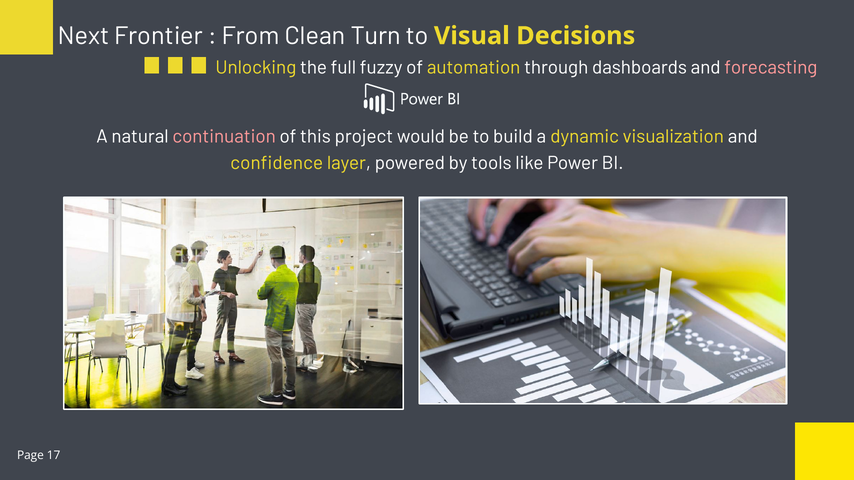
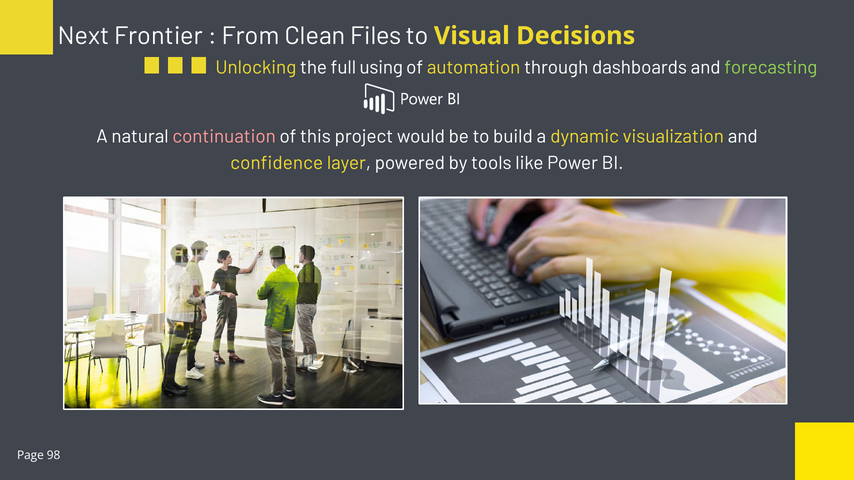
Turn: Turn -> Files
fuzzy: fuzzy -> using
forecasting colour: pink -> light green
17: 17 -> 98
